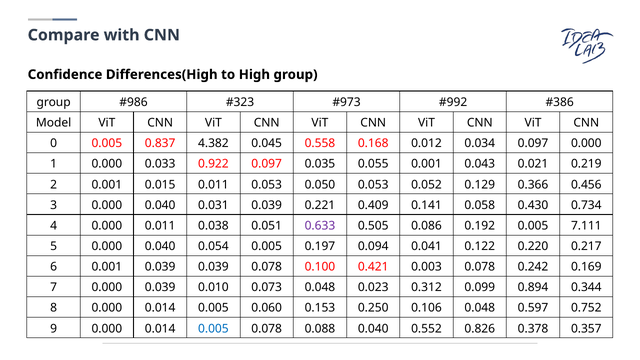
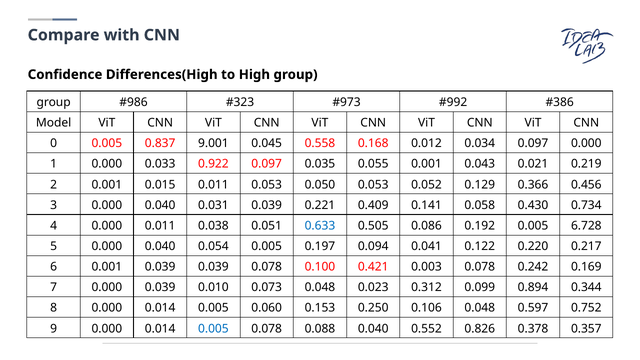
4.382: 4.382 -> 9.001
0.633 colour: purple -> blue
7.111: 7.111 -> 6.728
